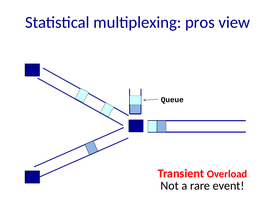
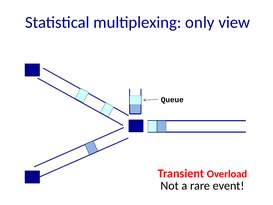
pros: pros -> only
